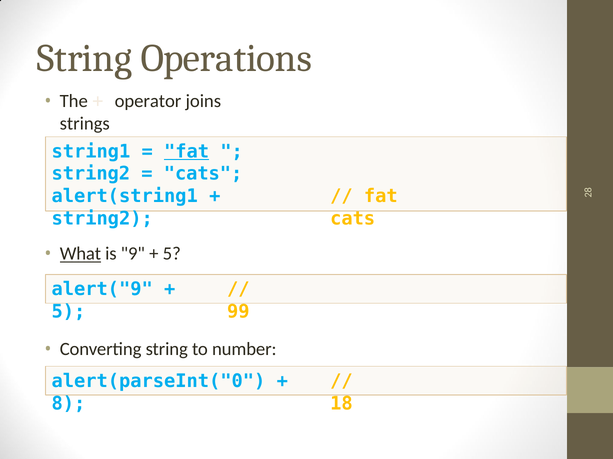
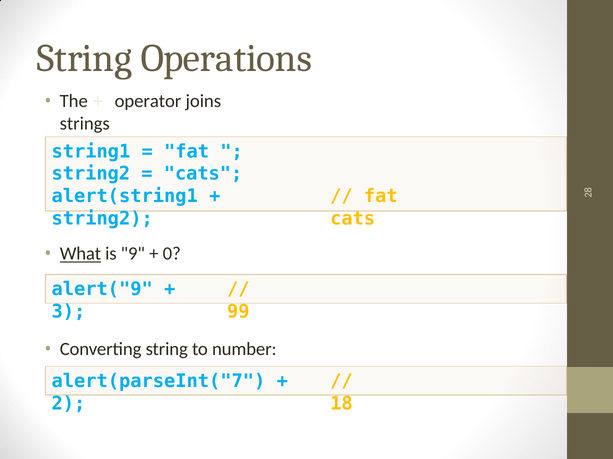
fat at (187, 152) underline: present -> none
5 at (172, 254): 5 -> 0
5 at (68, 312): 5 -> 3
alert(parseInt("0: alert(parseInt("0 -> alert(parseInt("7
8 at (68, 404): 8 -> 2
